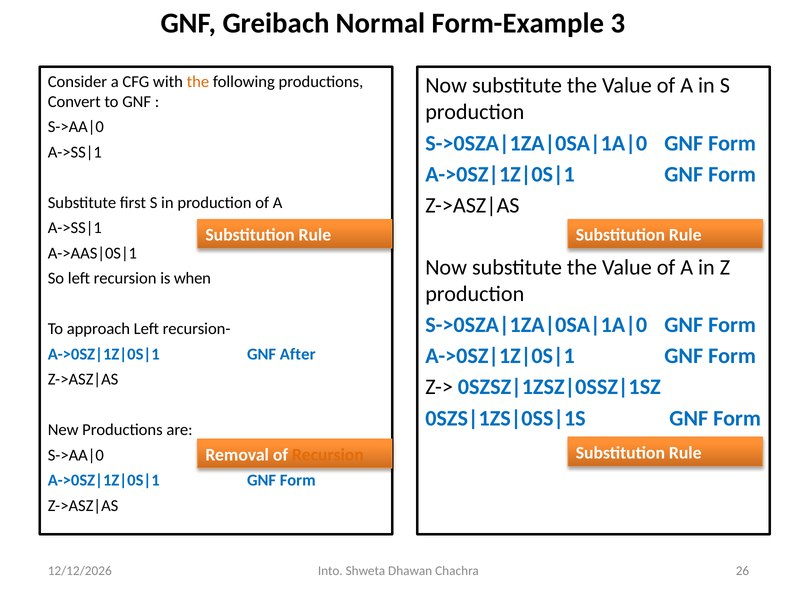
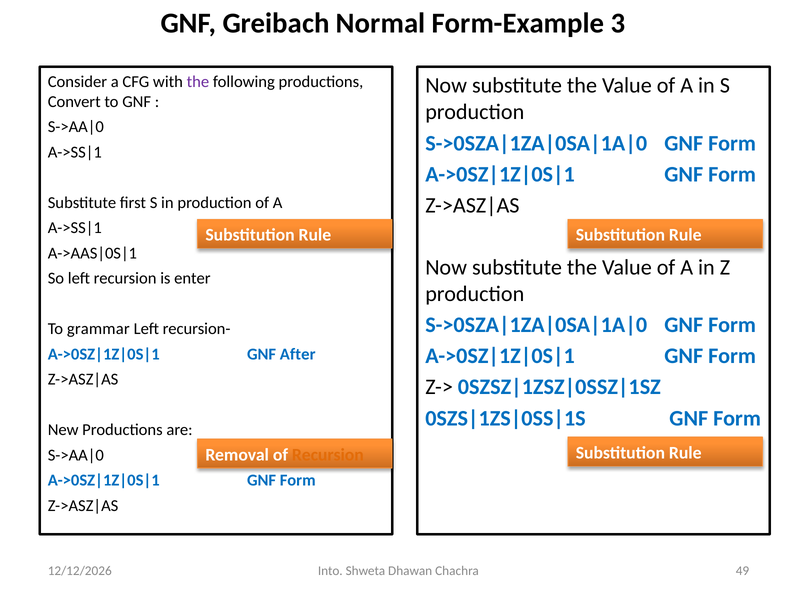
the at (198, 82) colour: orange -> purple
when: when -> enter
approach: approach -> grammar
26: 26 -> 49
